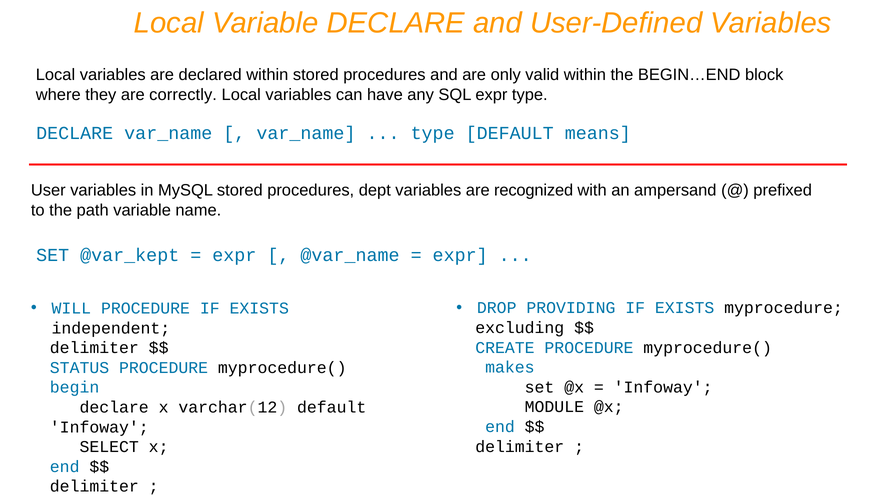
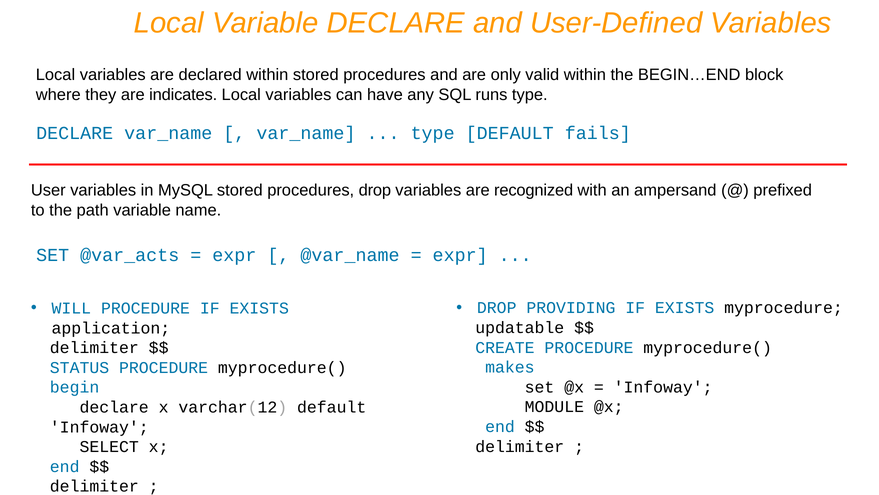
correctly: correctly -> indicates
SQL expr: expr -> runs
means: means -> fails
procedures dept: dept -> drop
@var_kept: @var_kept -> @var_acts
excluding: excluding -> updatable
independent: independent -> application
